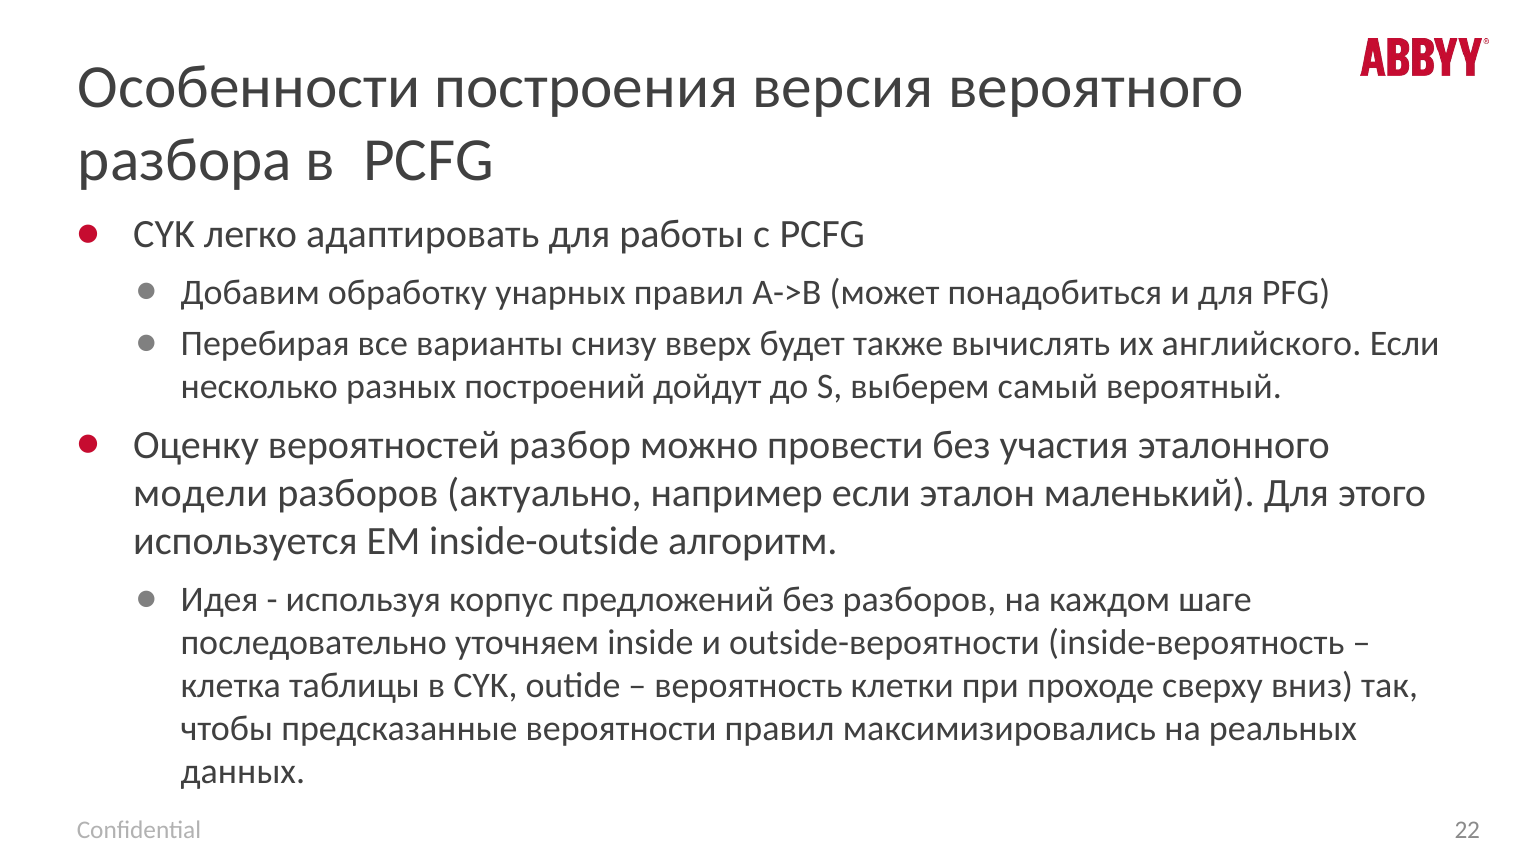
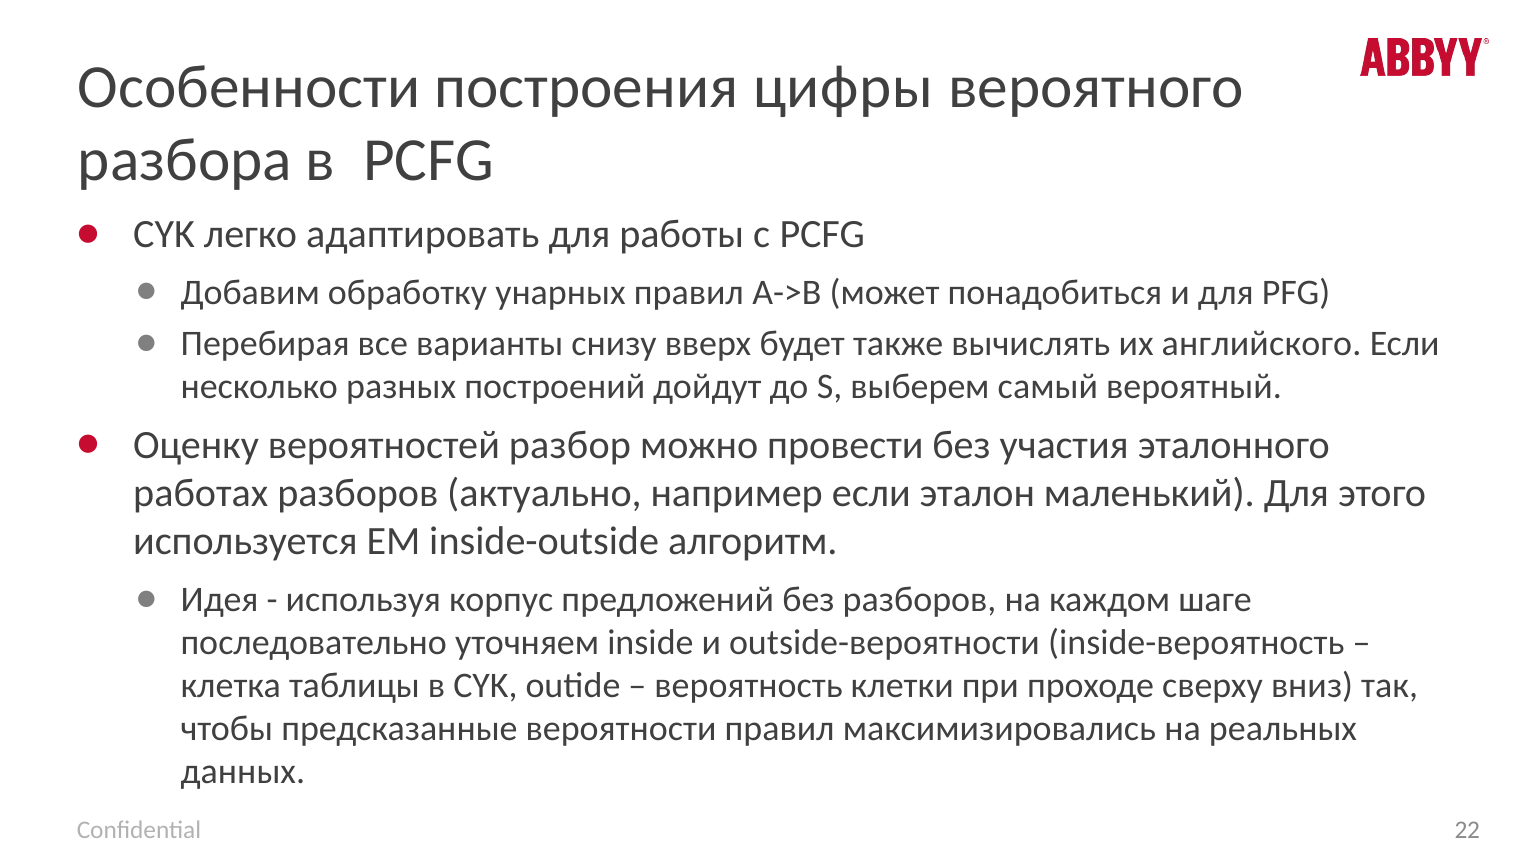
версия: версия -> цифры
модели: модели -> работах
